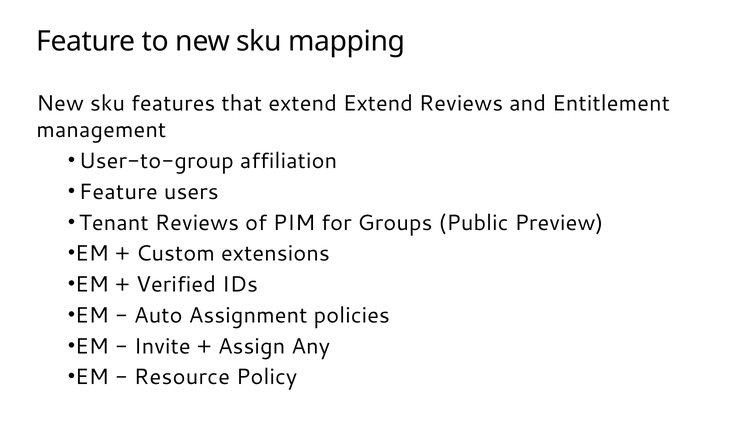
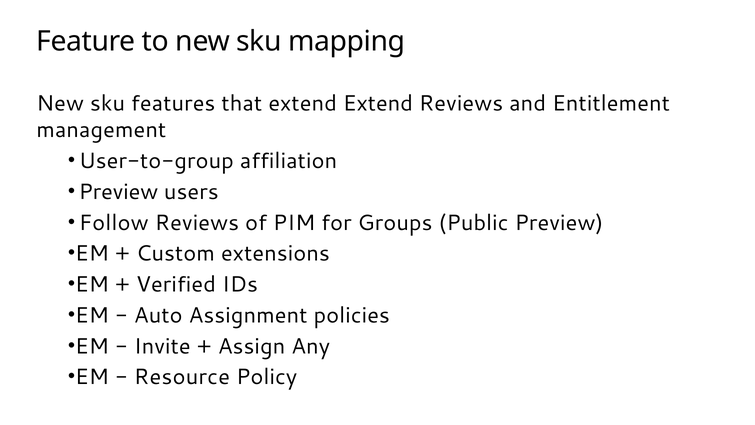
Feature at (118, 192): Feature -> Preview
Tenant: Tenant -> Follow
